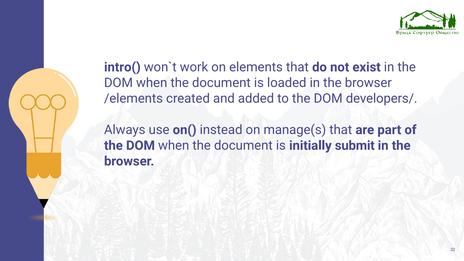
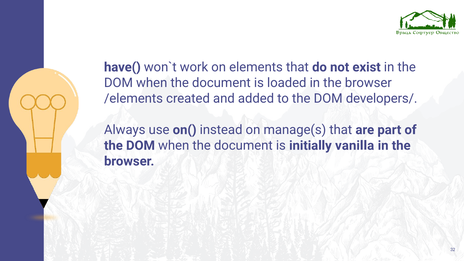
intro(: intro( -> have(
submit: submit -> vanilla
